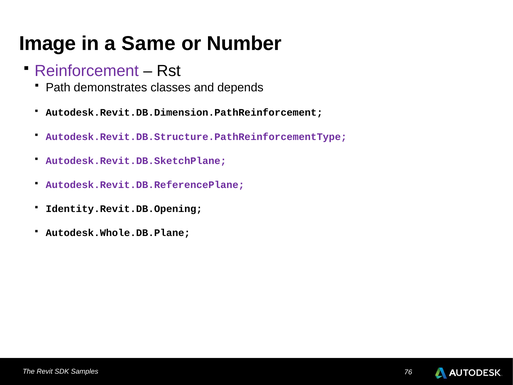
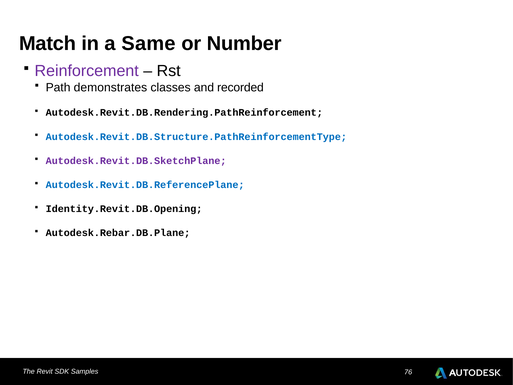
Image: Image -> Match
depends: depends -> recorded
Autodesk.Revit.DB.Dimension.PathReinforcement: Autodesk.Revit.DB.Dimension.PathReinforcement -> Autodesk.Revit.DB.Rendering.PathReinforcement
Autodesk.Revit.DB.Structure.PathReinforcementType colour: purple -> blue
Autodesk.Revit.DB.ReferencePlane colour: purple -> blue
Autodesk.Whole.DB.Plane: Autodesk.Whole.DB.Plane -> Autodesk.Rebar.DB.Plane
